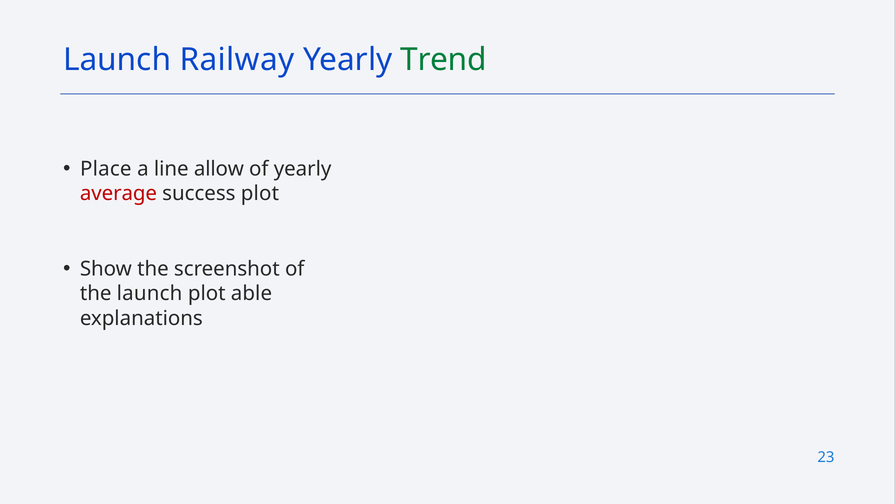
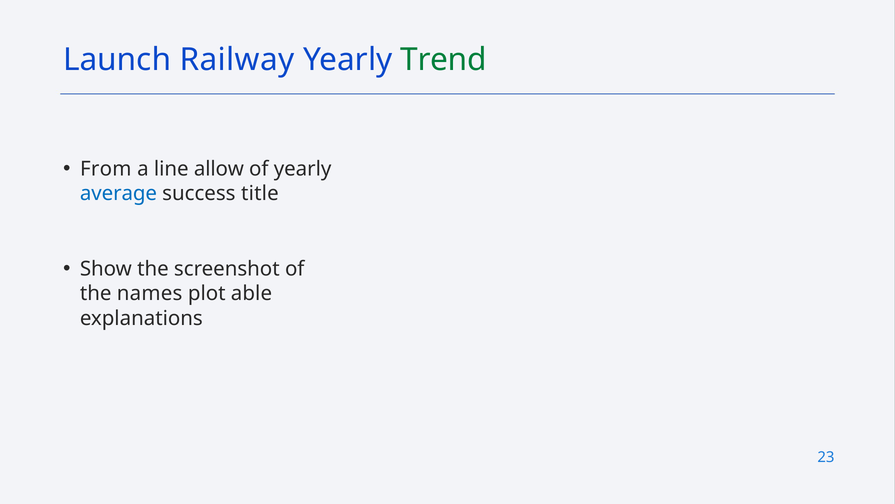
Place: Place -> From
average colour: red -> blue
success plot: plot -> title
the launch: launch -> names
